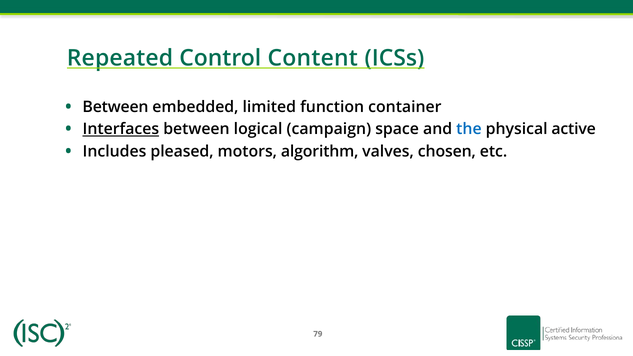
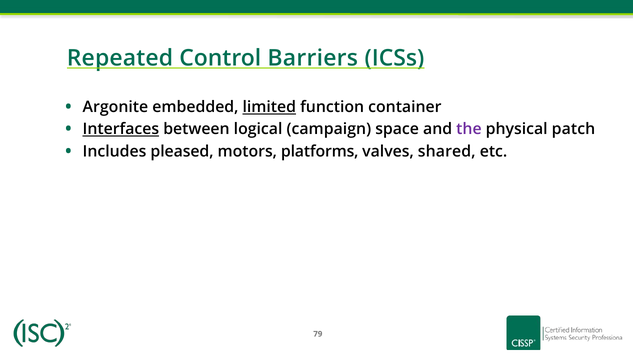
Content: Content -> Barriers
Between at (115, 107): Between -> Argonite
limited underline: none -> present
the colour: blue -> purple
active: active -> patch
algorithm: algorithm -> platforms
chosen: chosen -> shared
